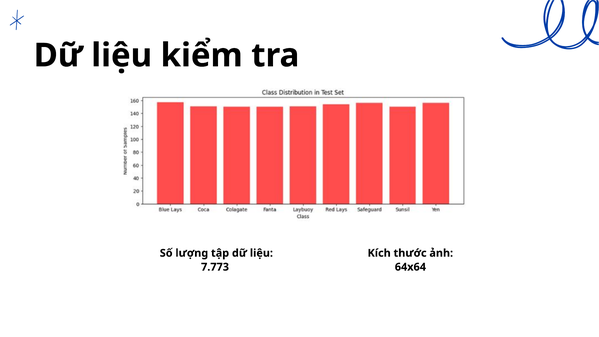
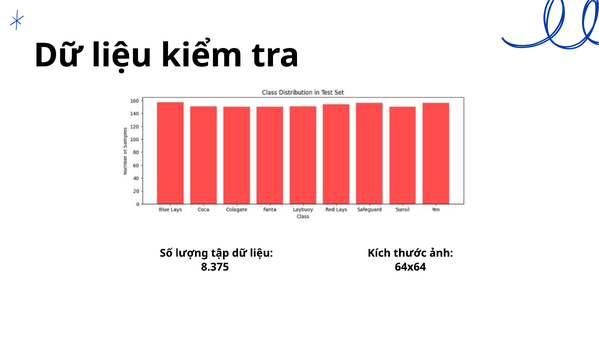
7.773: 7.773 -> 8.375
